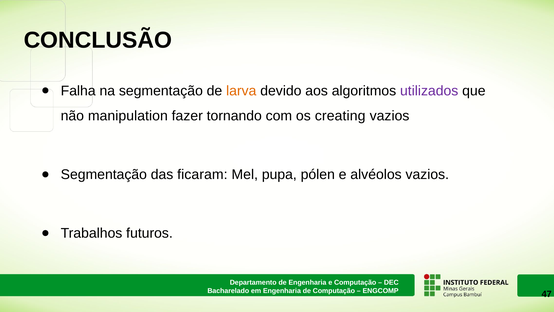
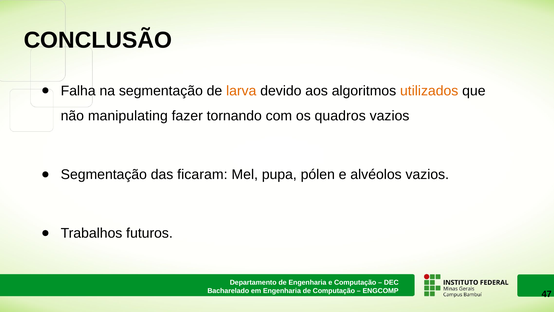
utilizados colour: purple -> orange
manipulation: manipulation -> manipulating
creating: creating -> quadros
